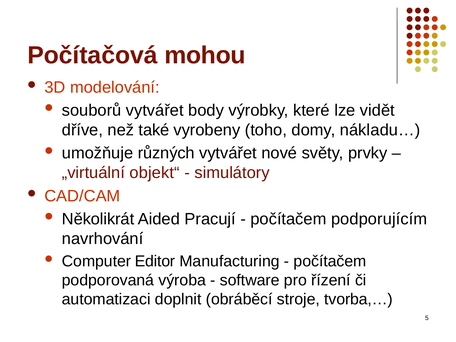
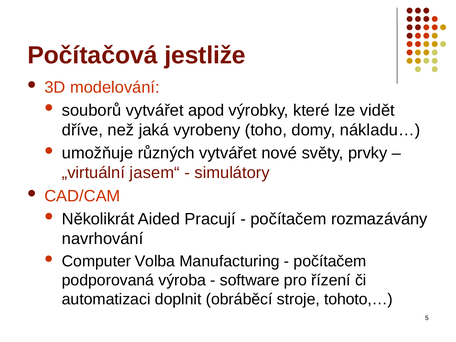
mohou: mohou -> jestliže
body: body -> apod
také: také -> jaká
objekt“: objekt“ -> jasem“
podporujícím: podporujícím -> rozmazávány
Editor: Editor -> Volba
tvorba,…: tvorba,… -> tohoto,…
